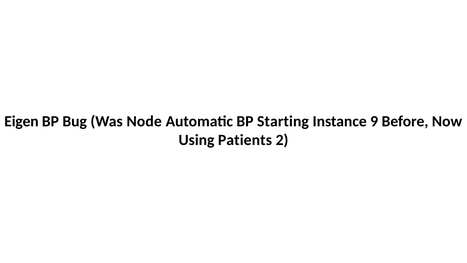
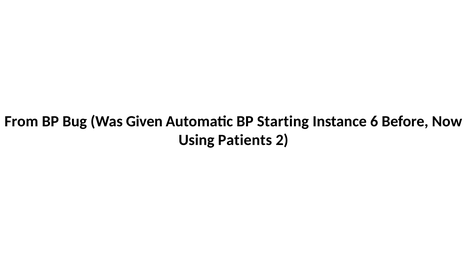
Eigen: Eigen -> From
Node: Node -> Given
9: 9 -> 6
